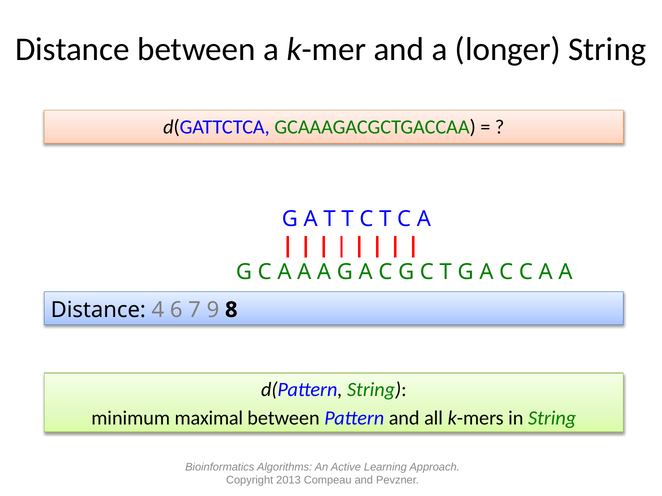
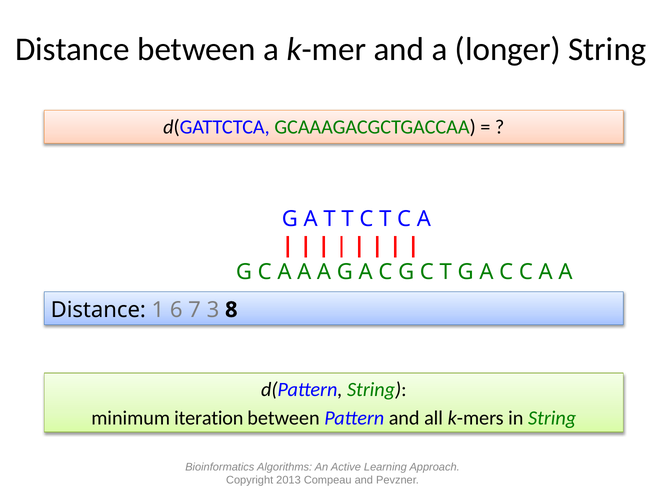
4: 4 -> 1
9: 9 -> 3
maximal: maximal -> iteration
